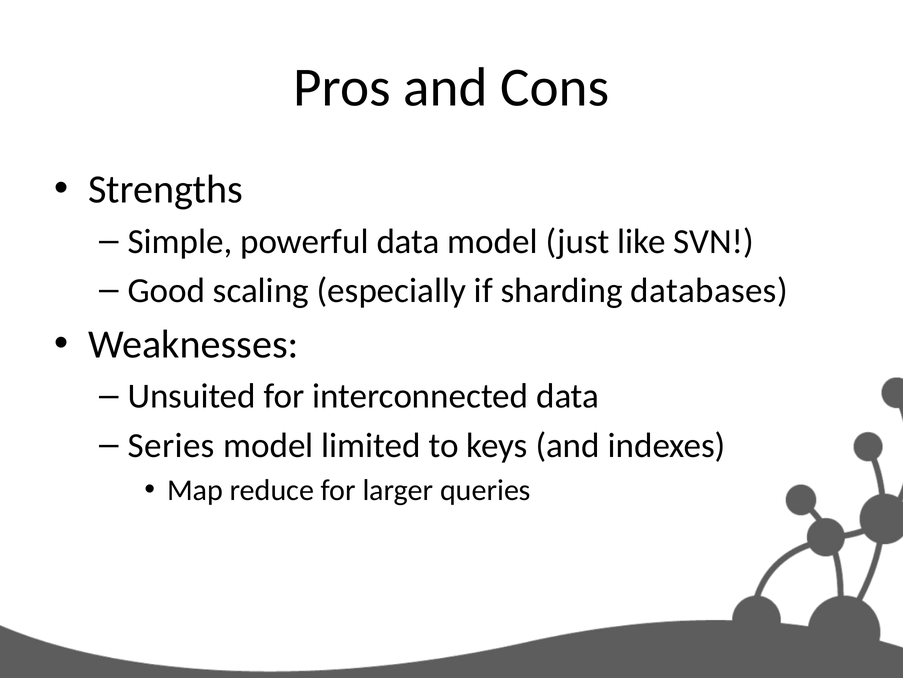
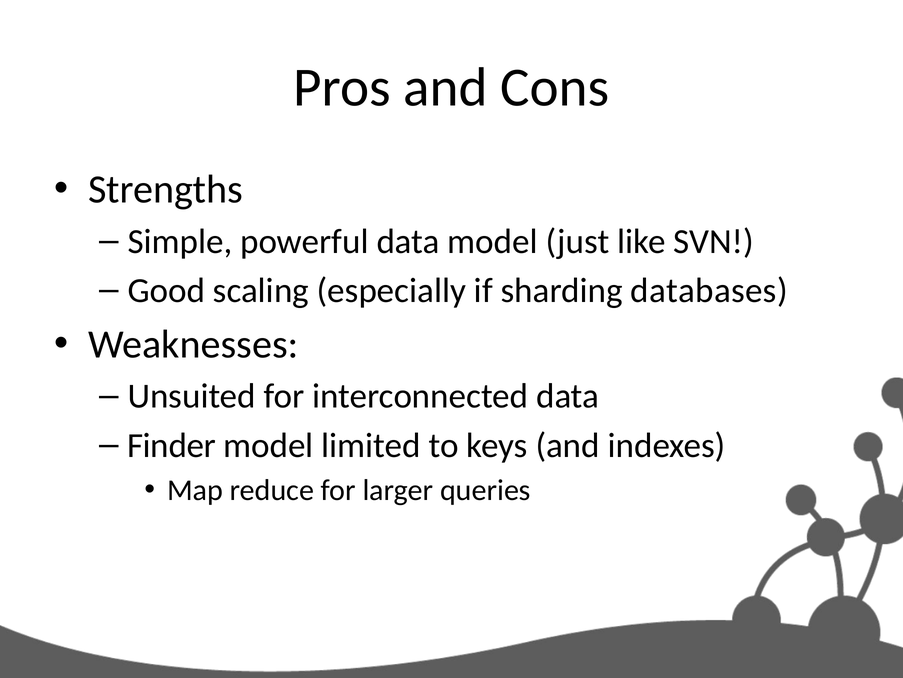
Series: Series -> Finder
